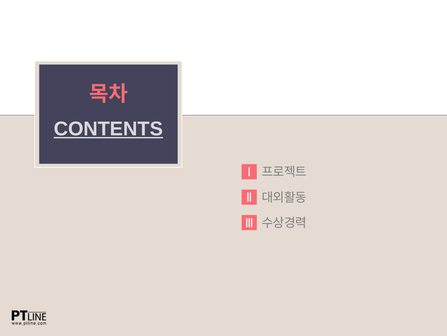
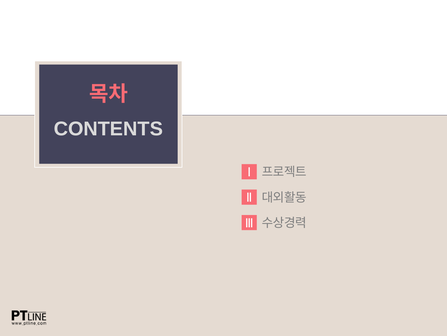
CONTENTS underline: present -> none
